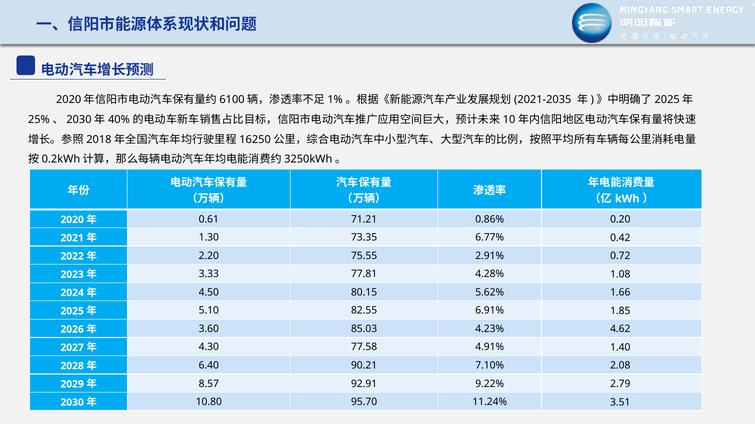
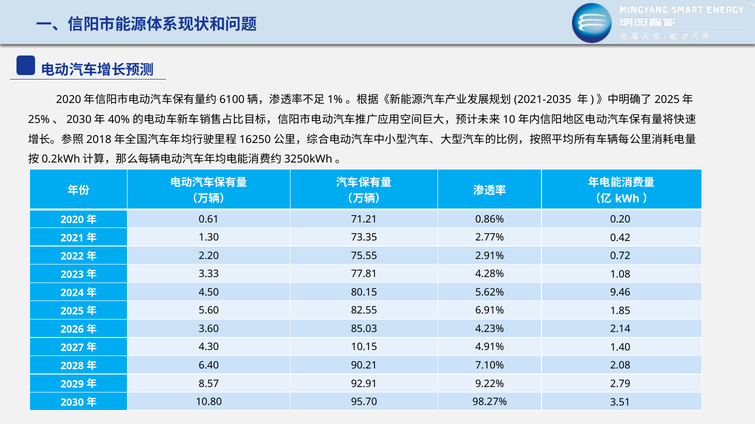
6.77%: 6.77% -> 2.77%
1.66: 1.66 -> 9.46
5.10: 5.10 -> 5.60
4.62: 4.62 -> 2.14
77.58: 77.58 -> 10.15
11.24%: 11.24% -> 98.27%
